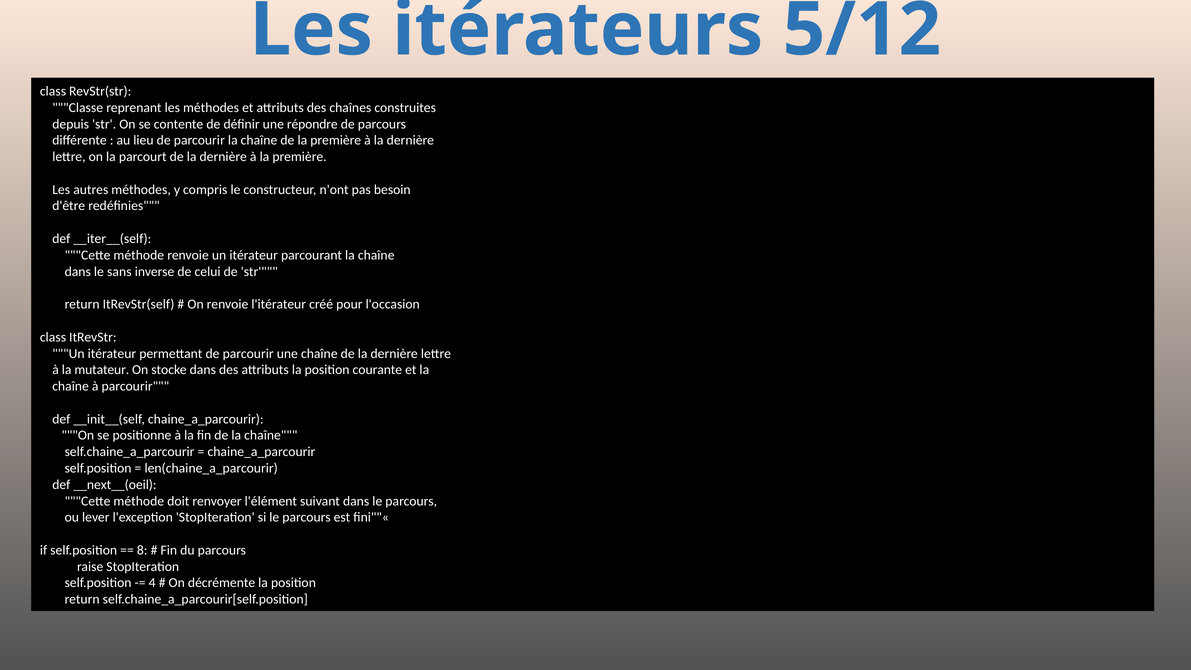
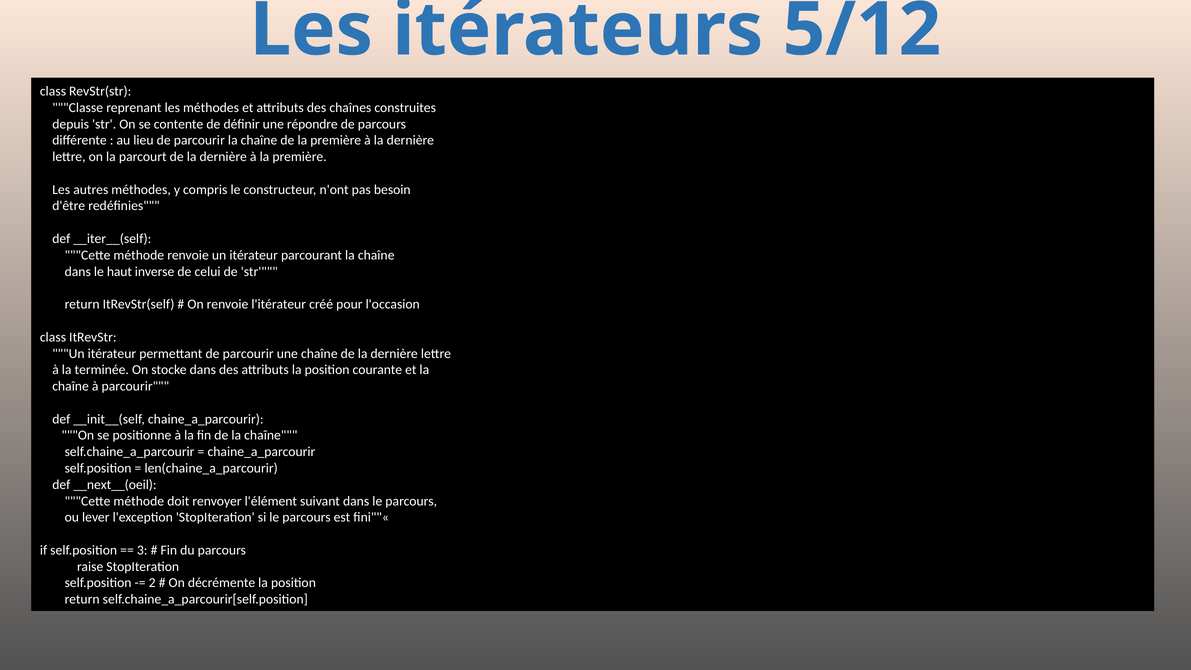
sans: sans -> haut
mutateur: mutateur -> terminée
8: 8 -> 3
4: 4 -> 2
